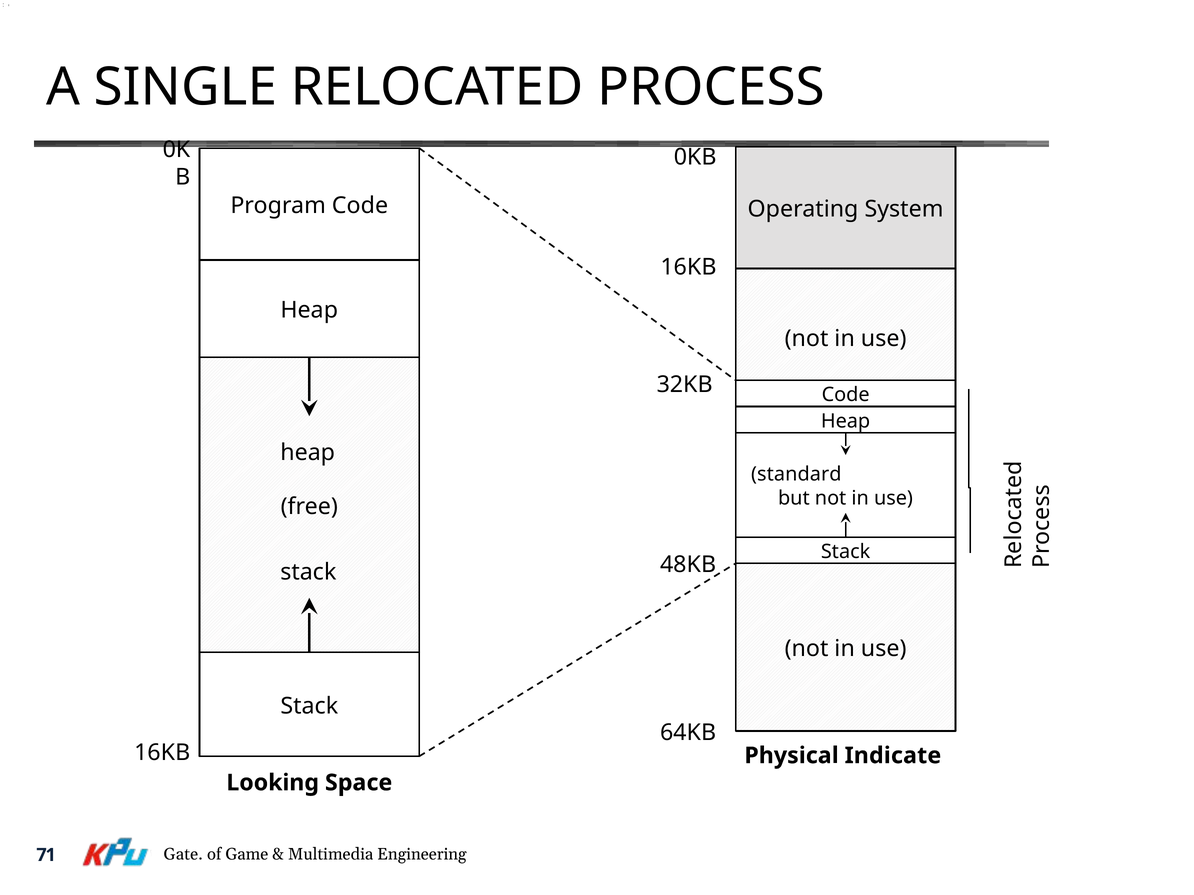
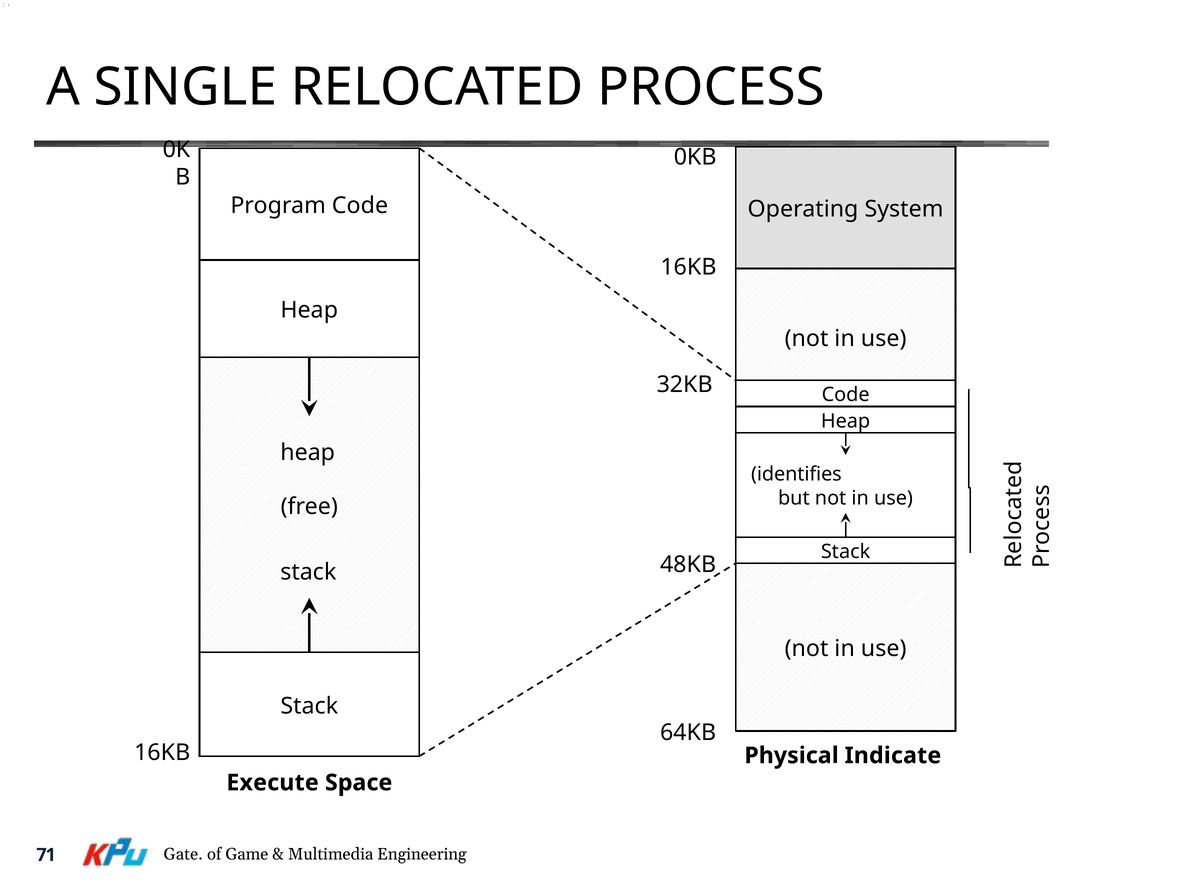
standard: standard -> identifies
Looking: Looking -> Execute
